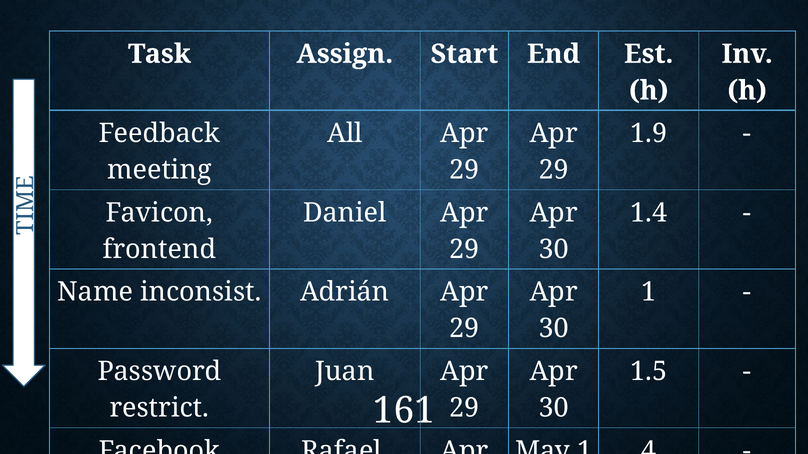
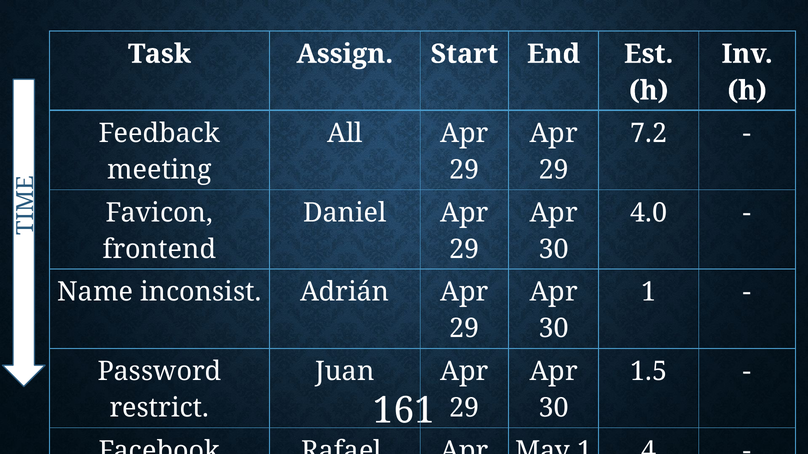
1.9: 1.9 -> 7.2
1.4: 1.4 -> 4.0
